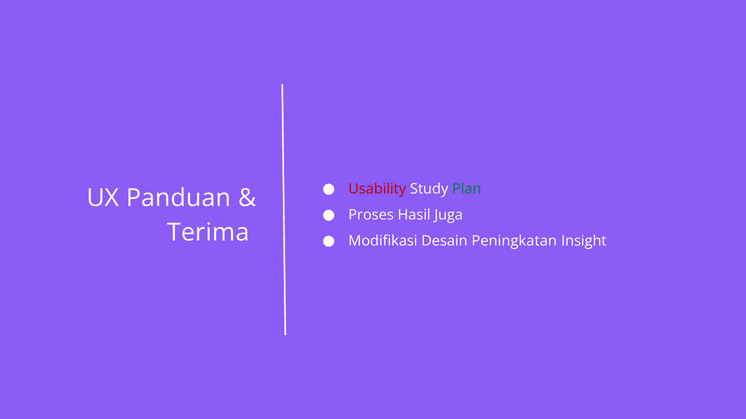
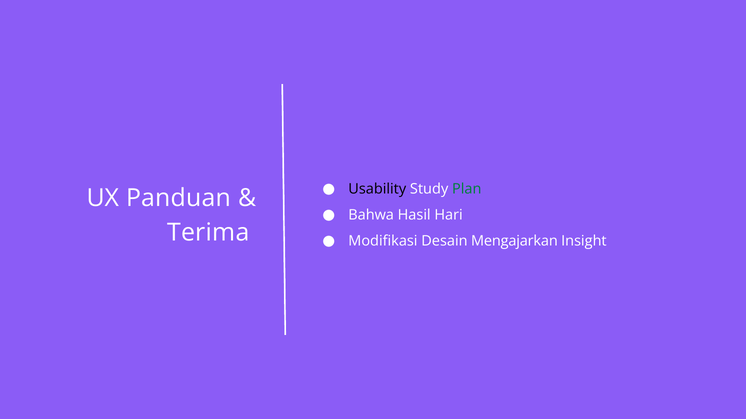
Usability colour: red -> black
Proses: Proses -> Bahwa
Juga: Juga -> Hari
Peningkatan: Peningkatan -> Mengajarkan
